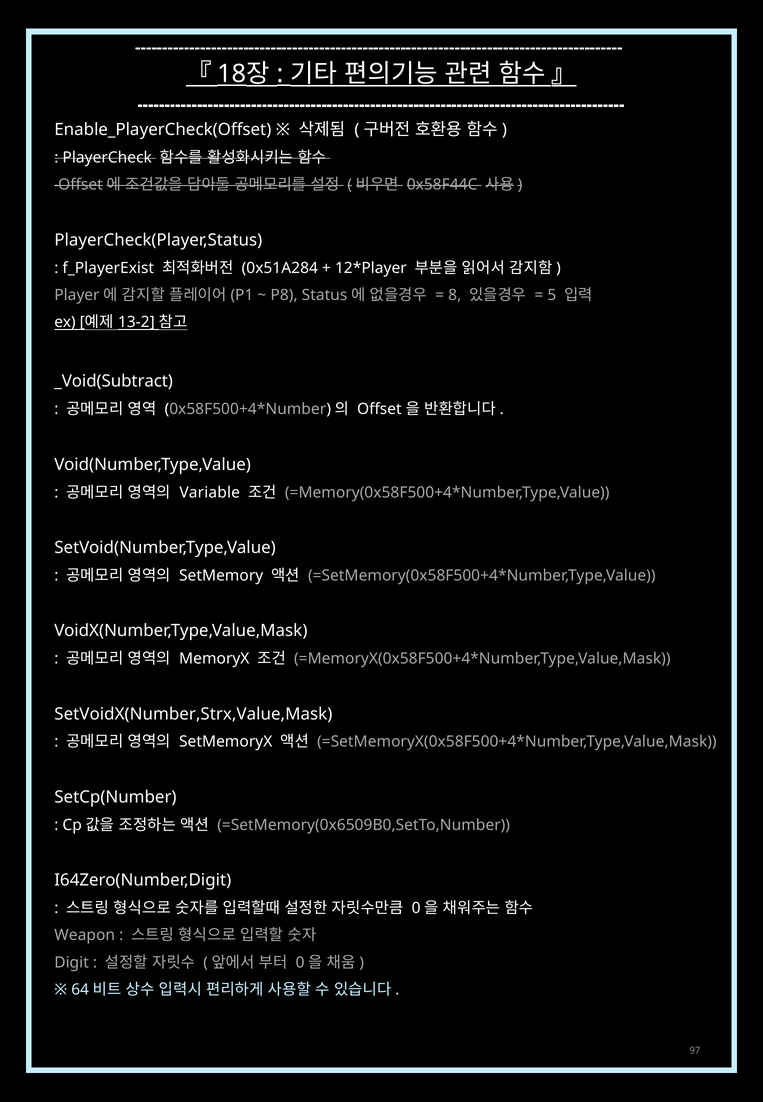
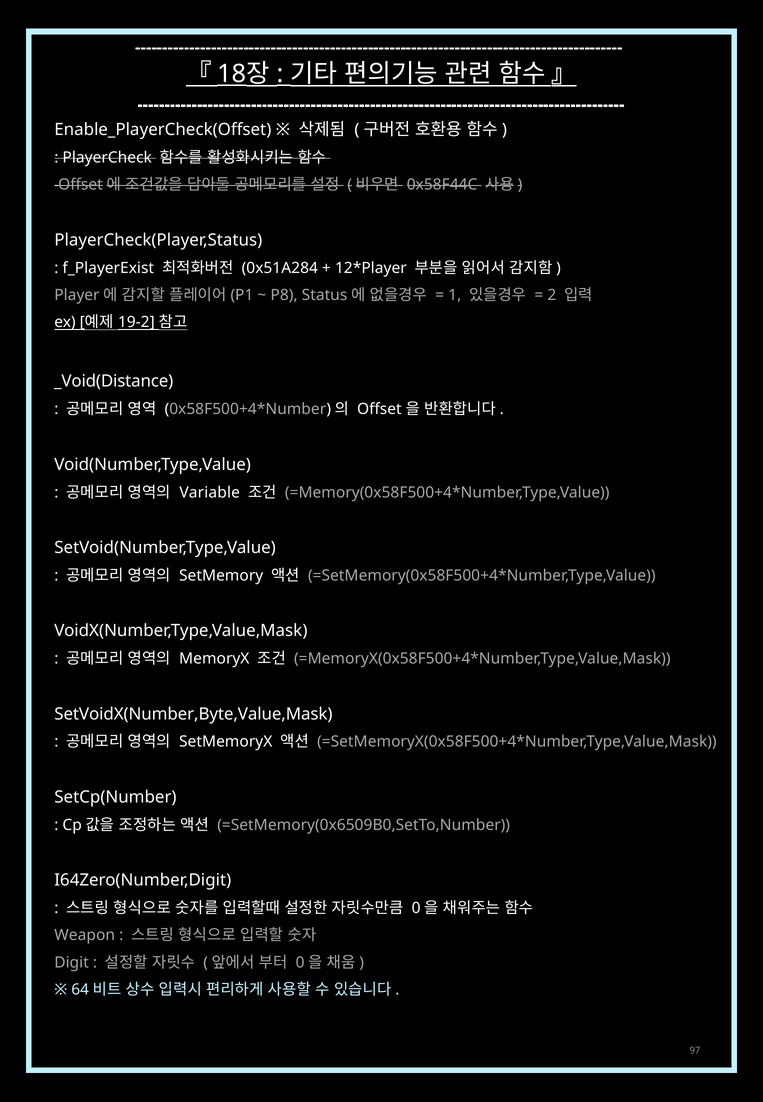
8: 8 -> 1
5: 5 -> 2
13-2: 13-2 -> 19-2
_Void(Subtract: _Void(Subtract -> _Void(Distance
SetVoidX(Number,Strx,Value,Mask: SetVoidX(Number,Strx,Value,Mask -> SetVoidX(Number,Byte,Value,Mask
